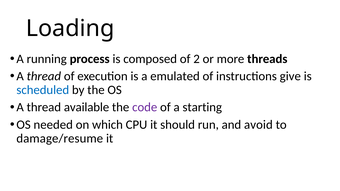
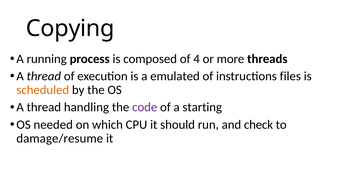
Loading: Loading -> Copying
2: 2 -> 4
give: give -> files
scheduled colour: blue -> orange
available: available -> handling
avoid: avoid -> check
